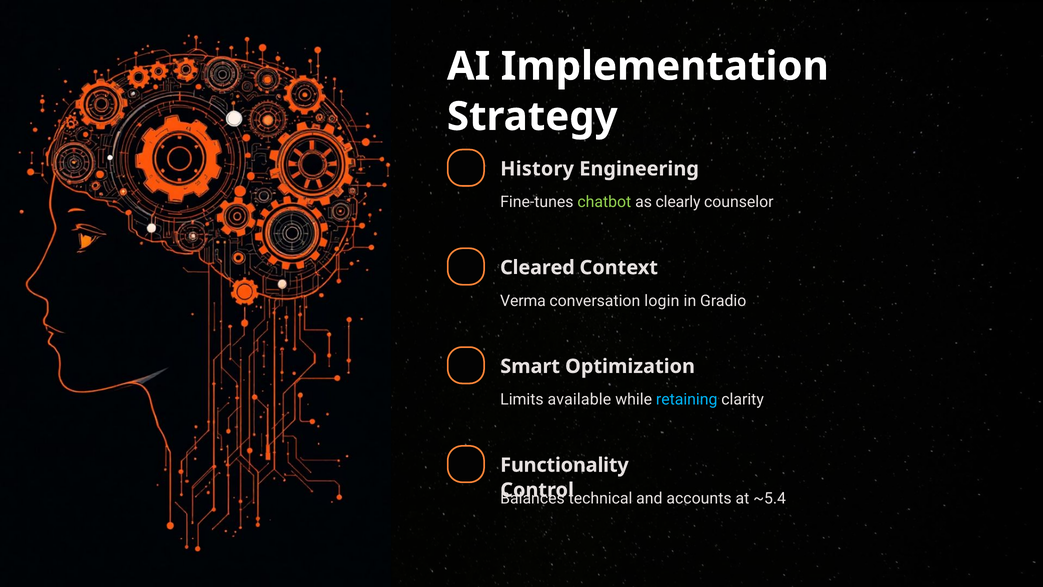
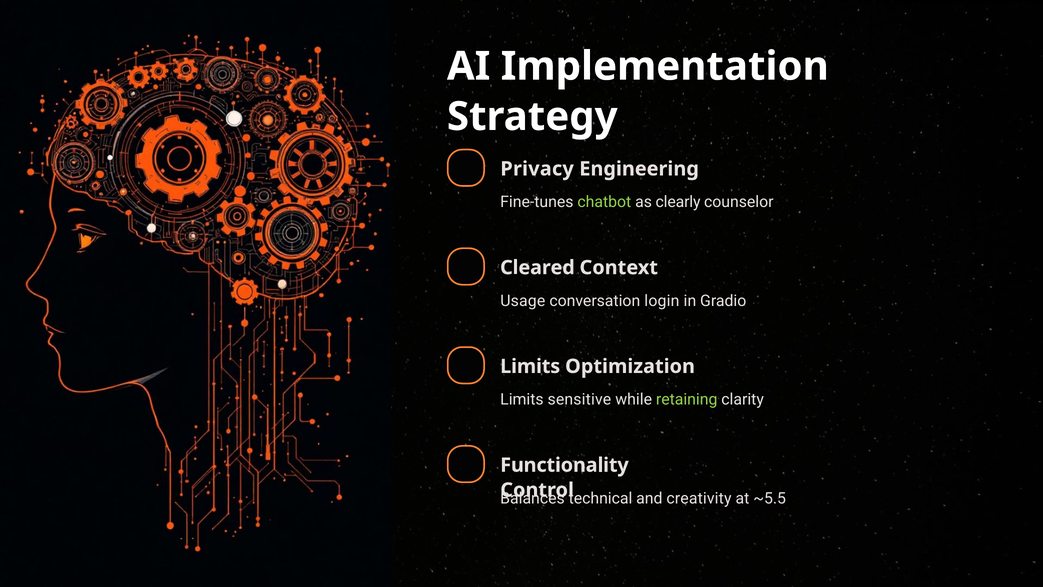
History: History -> Privacy
Verma: Verma -> Usage
Smart at (530, 366): Smart -> Limits
available: available -> sensitive
retaining colour: light blue -> light green
accounts: accounts -> creativity
~5.4: ~5.4 -> ~5.5
